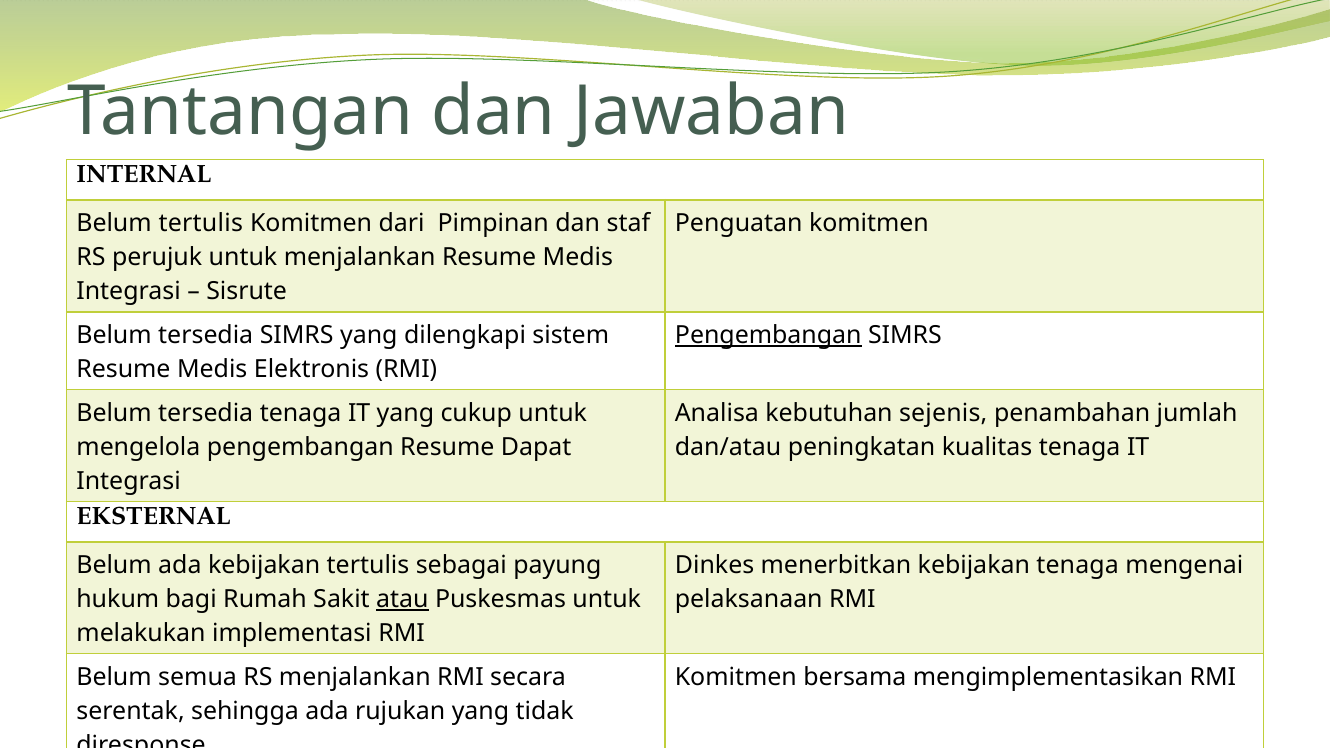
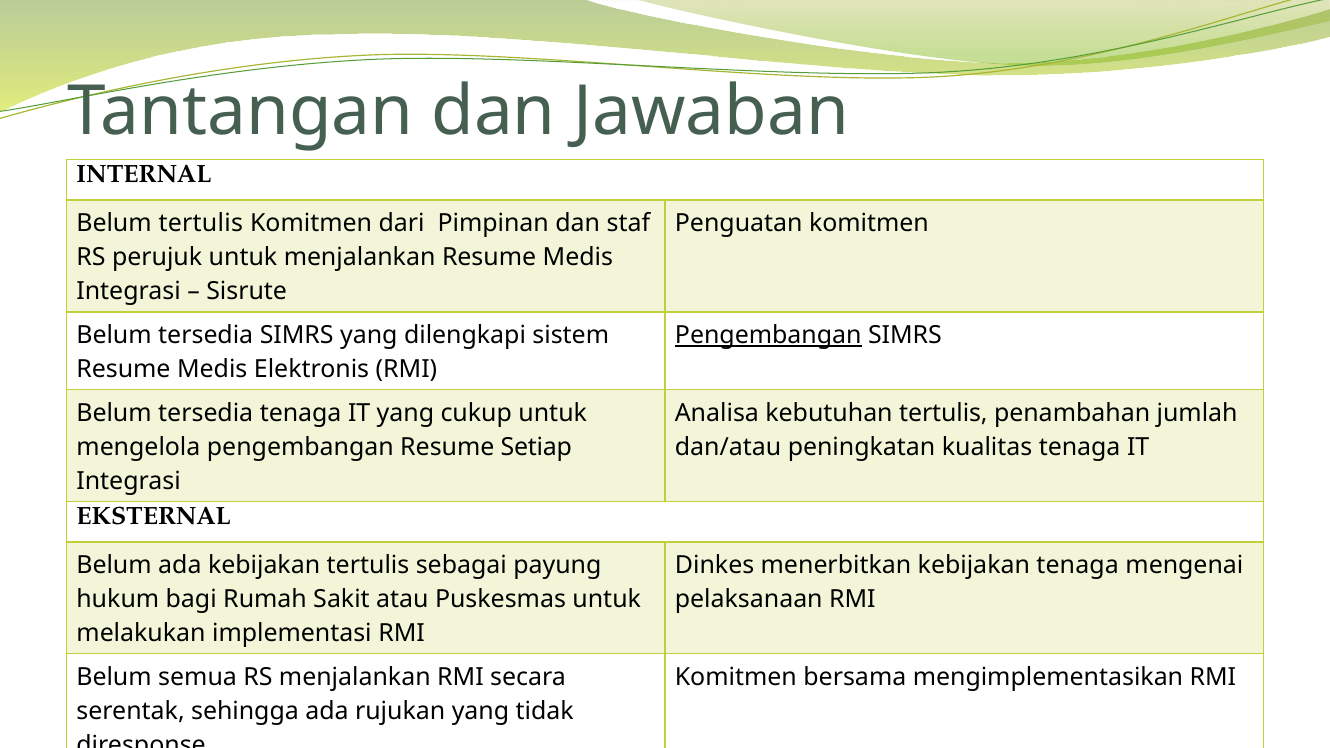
kebutuhan sejenis: sejenis -> tertulis
Dapat: Dapat -> Setiap
atau underline: present -> none
